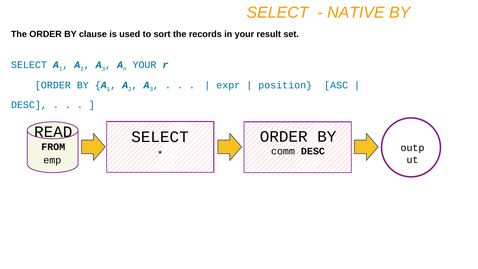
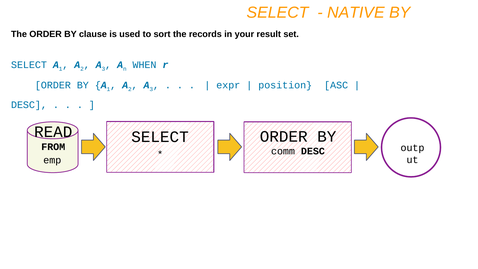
YOUR at (144, 65): YOUR -> WHEN
